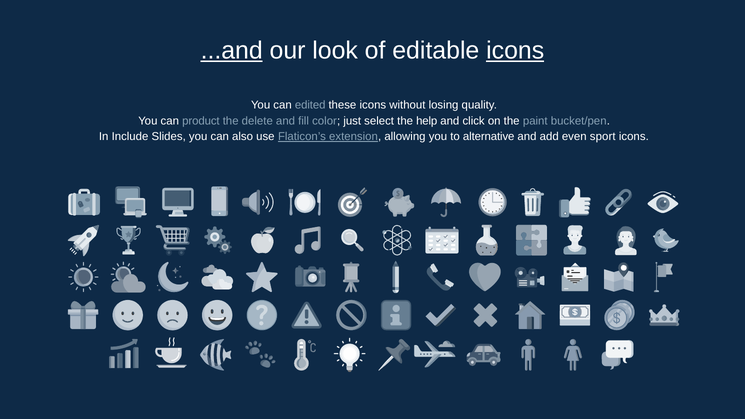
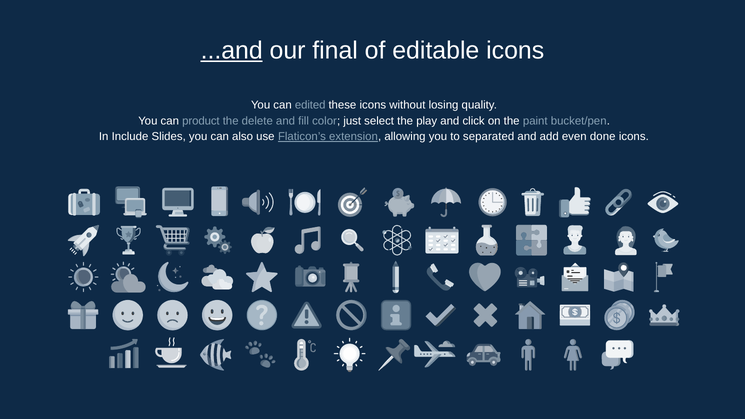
look: look -> final
icons at (515, 50) underline: present -> none
help: help -> play
alternative: alternative -> separated
sport: sport -> done
